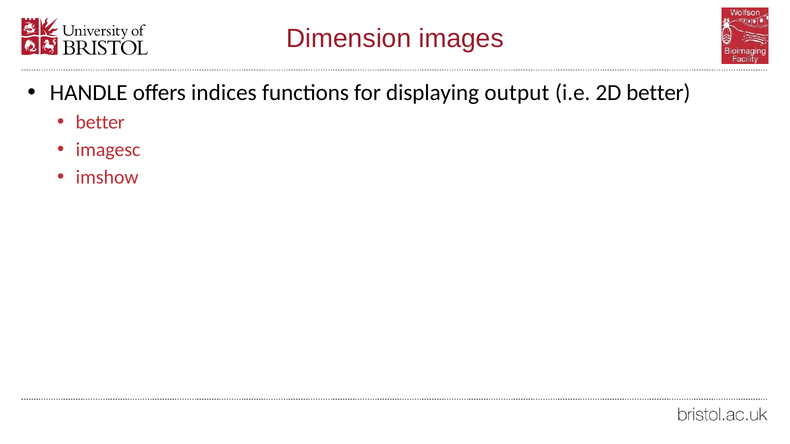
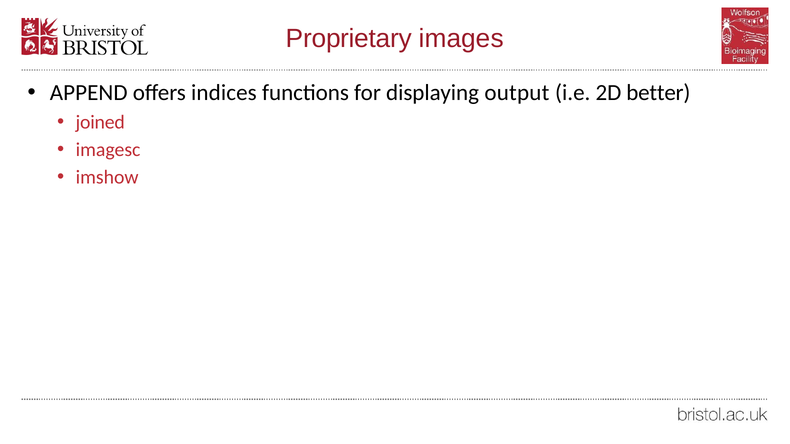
Dimension: Dimension -> Proprietary
HANDLE: HANDLE -> APPEND
better at (100, 122): better -> joined
